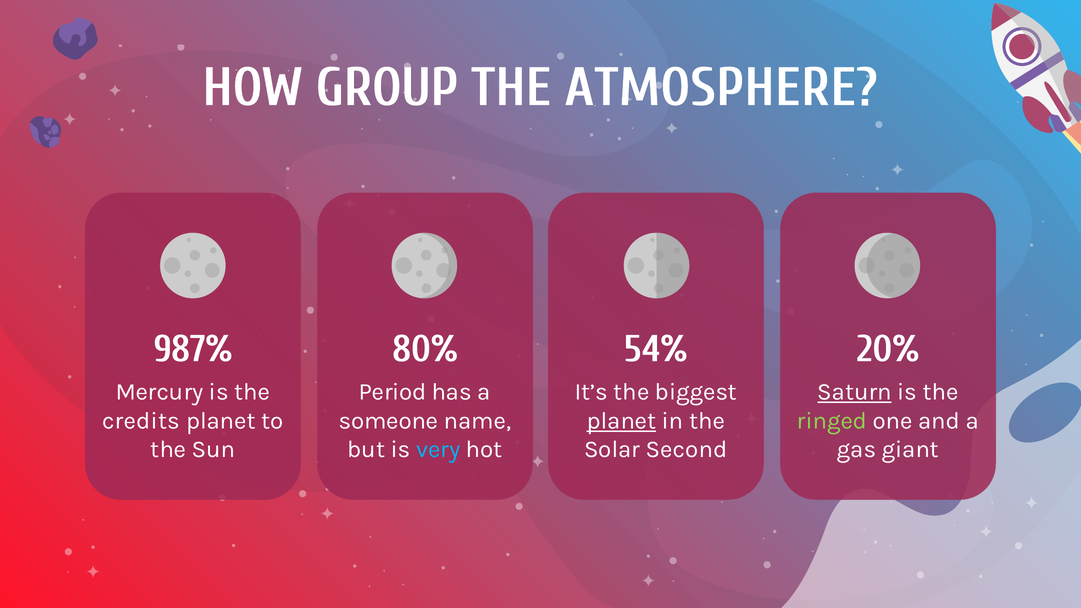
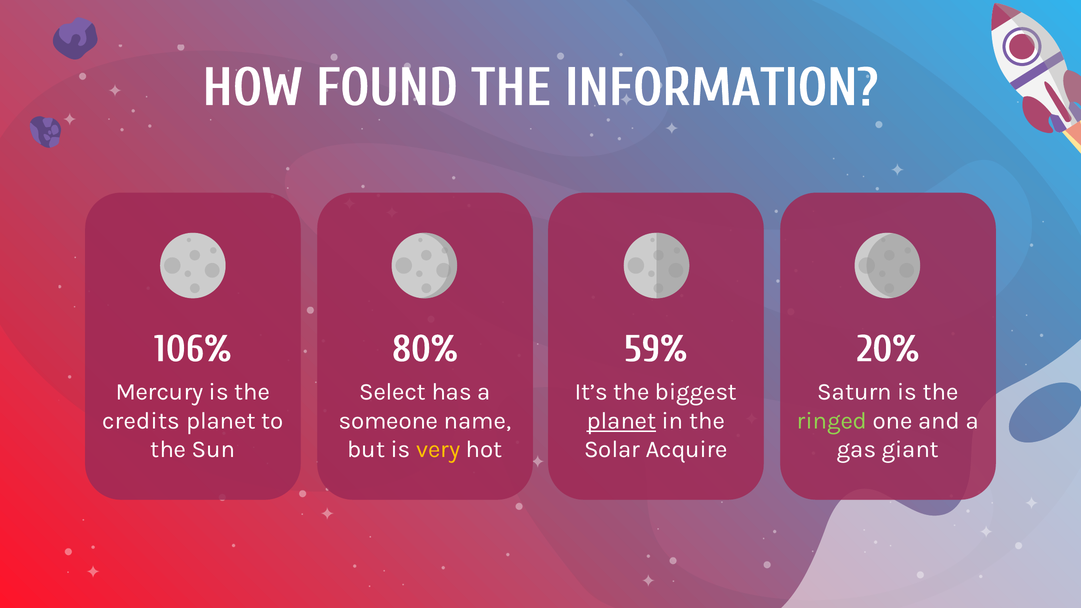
GROUP: GROUP -> FOUND
ATMOSPHERE: ATMOSPHERE -> INFORMATION
987%: 987% -> 106%
54%: 54% -> 59%
Period: Period -> Select
Saturn underline: present -> none
very colour: light blue -> yellow
Second: Second -> Acquire
